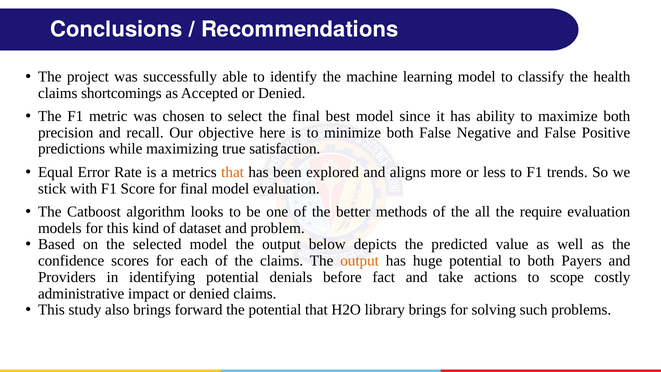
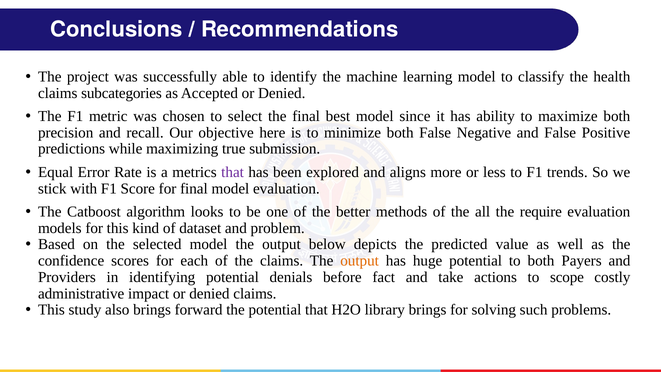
shortcomings: shortcomings -> subcategories
satisfaction: satisfaction -> submission
that at (233, 172) colour: orange -> purple
